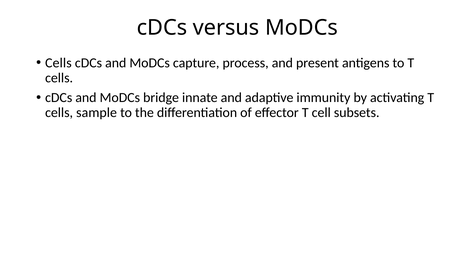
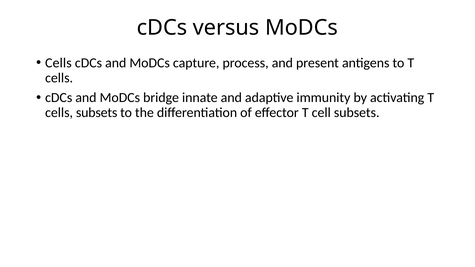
cells sample: sample -> subsets
